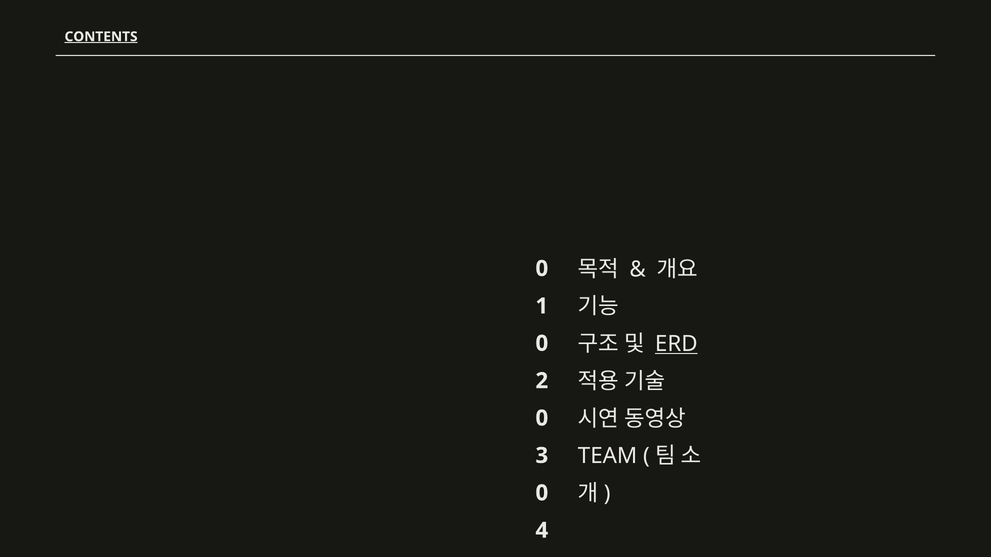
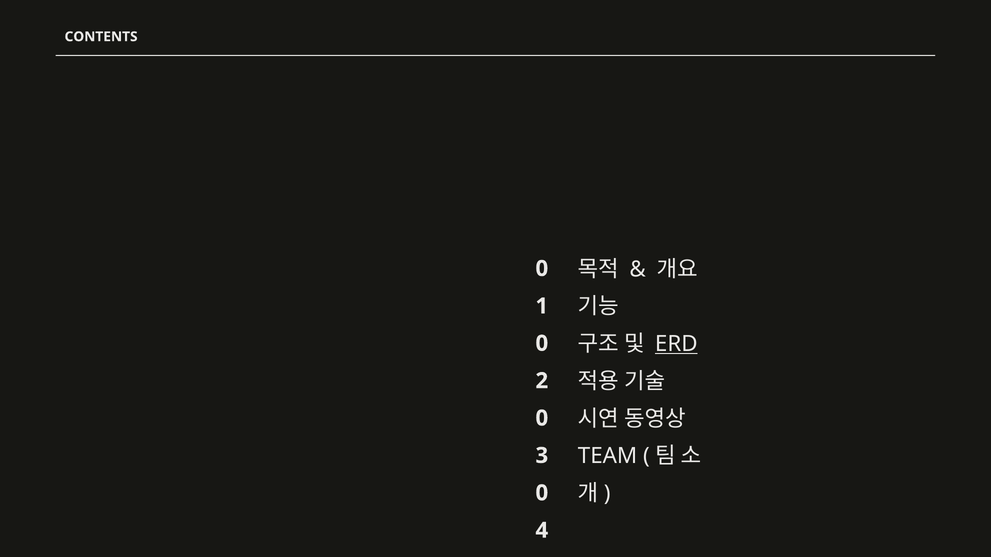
CONTENTS underline: present -> none
